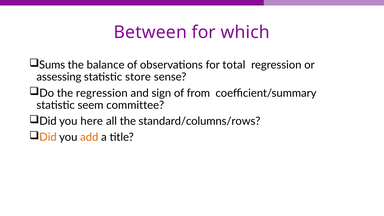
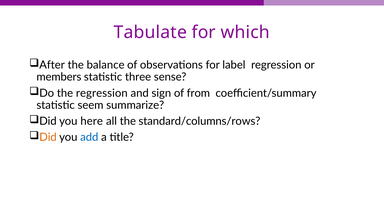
Between: Between -> Tabulate
Sums: Sums -> After
total: total -> label
assessing: assessing -> members
store: store -> three
committee: committee -> summarize
add colour: orange -> blue
